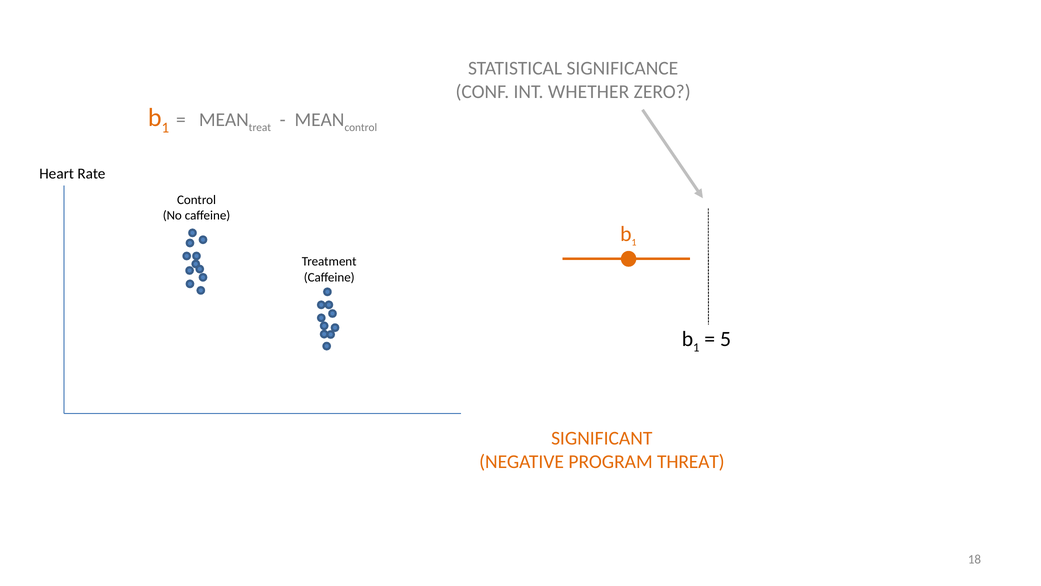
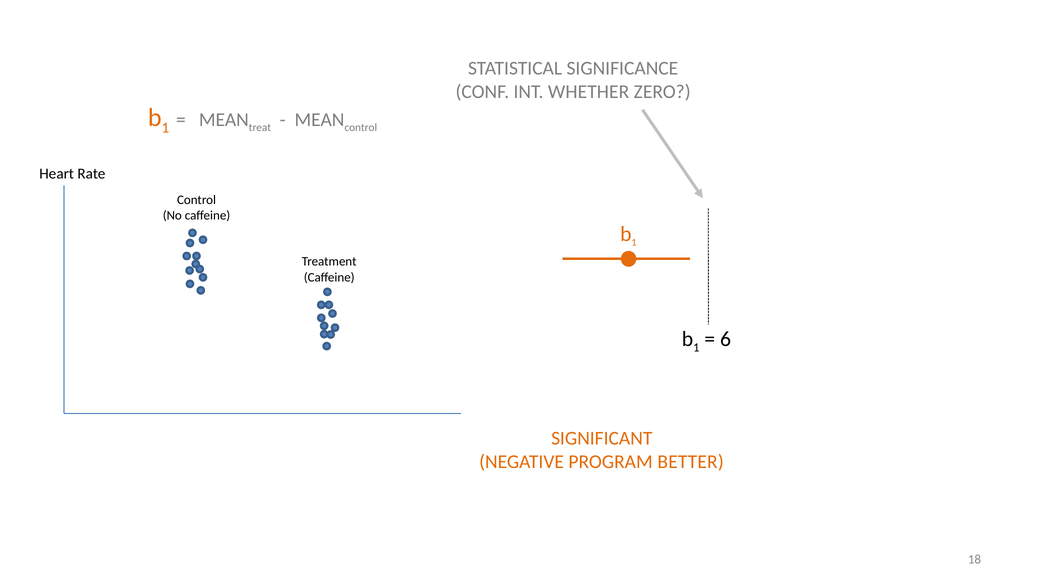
5: 5 -> 6
THREAT: THREAT -> BETTER
